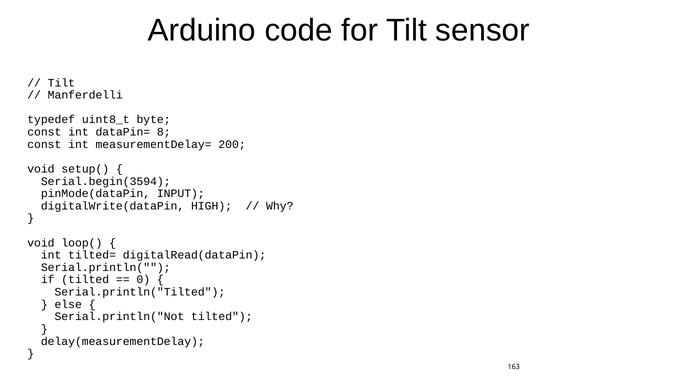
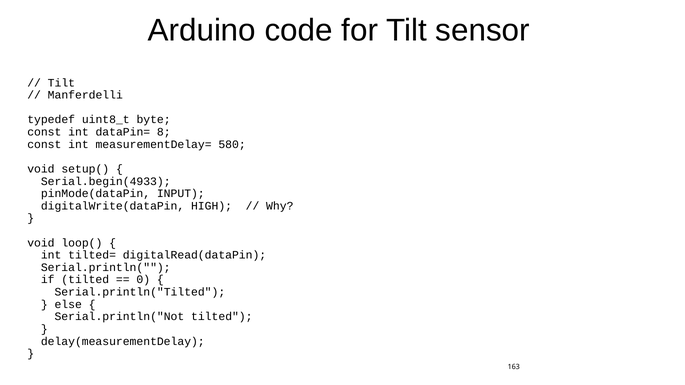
200: 200 -> 580
Serial.begin(3594: Serial.begin(3594 -> Serial.begin(4933
